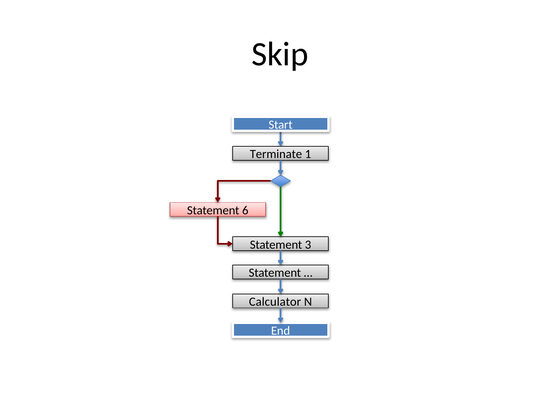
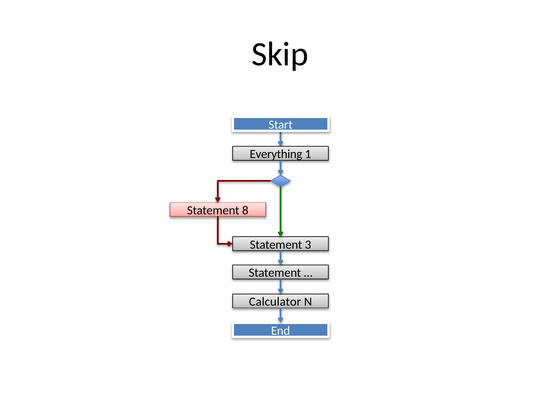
Terminate: Terminate -> Everything
6: 6 -> 8
